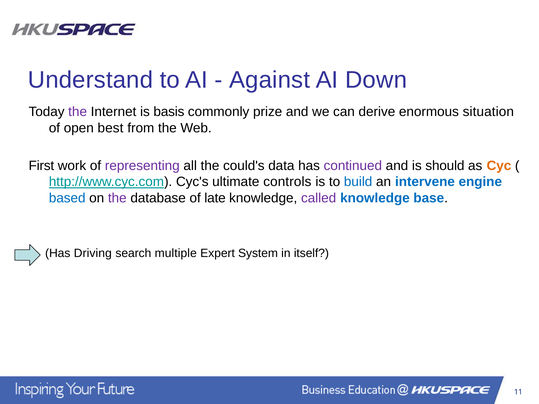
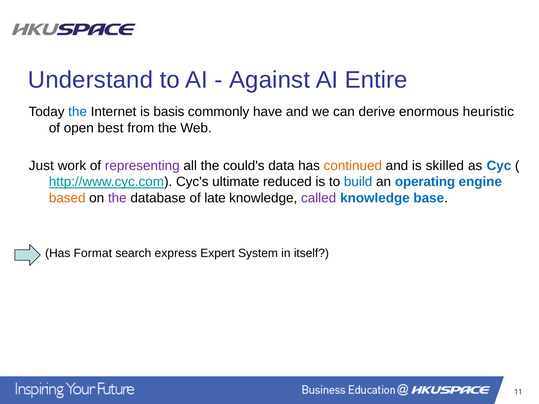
Down: Down -> Entire
the at (78, 112) colour: purple -> blue
prize: prize -> have
situation: situation -> heuristic
First: First -> Just
continued colour: purple -> orange
should: should -> skilled
Cyc colour: orange -> blue
controls: controls -> reduced
intervene: intervene -> operating
based colour: blue -> orange
Driving: Driving -> Format
multiple: multiple -> express
